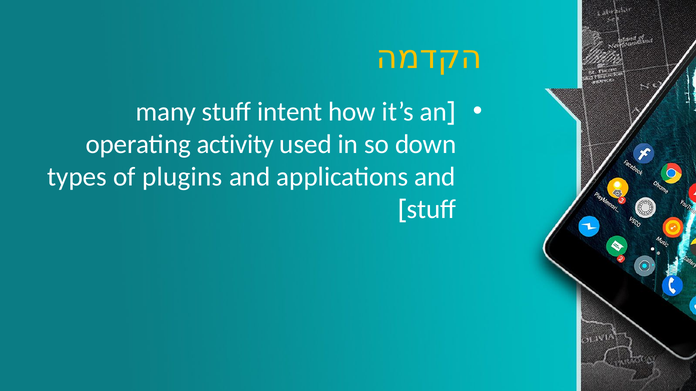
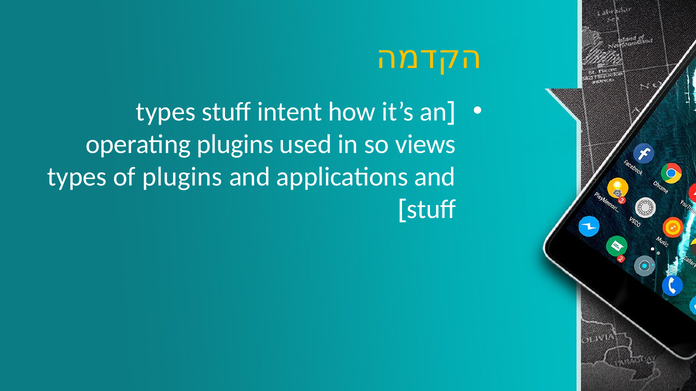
many at (166, 112): many -> types
operating activity: activity -> plugins
down: down -> views
